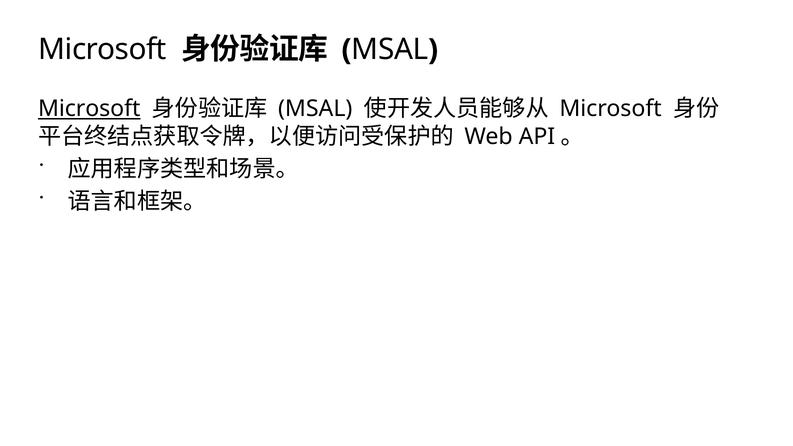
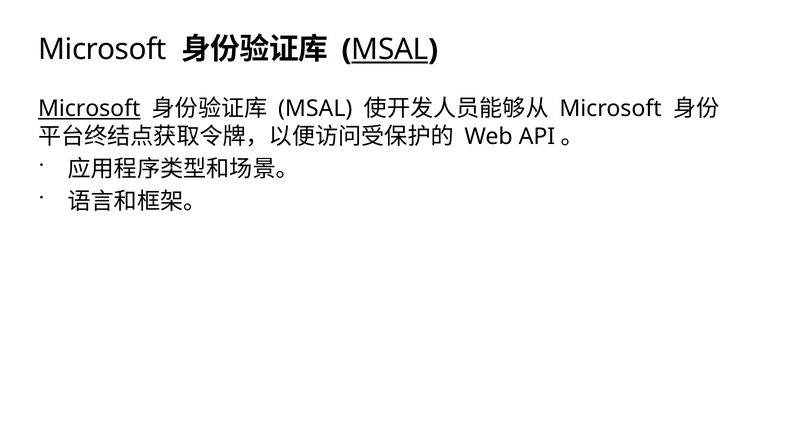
MSAL at (390, 50) underline: none -> present
